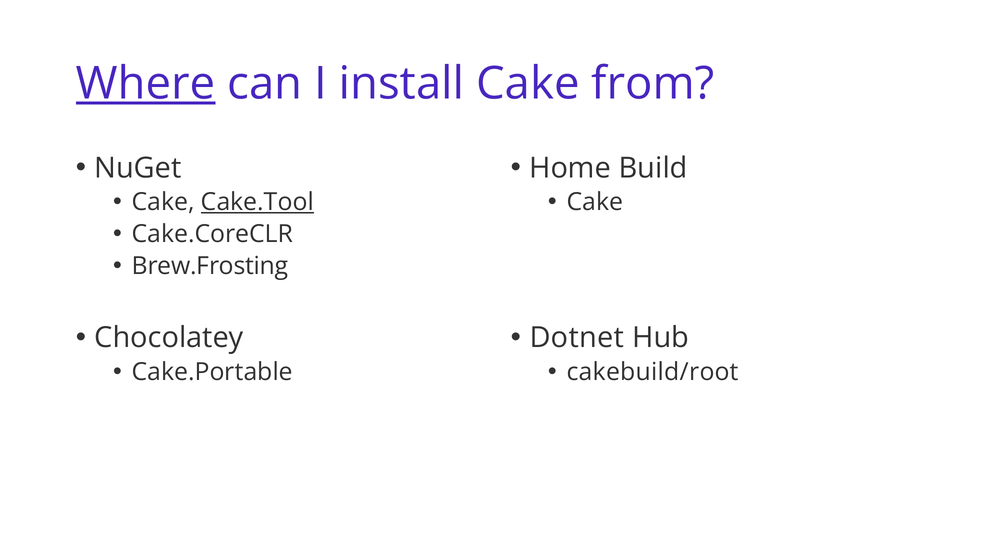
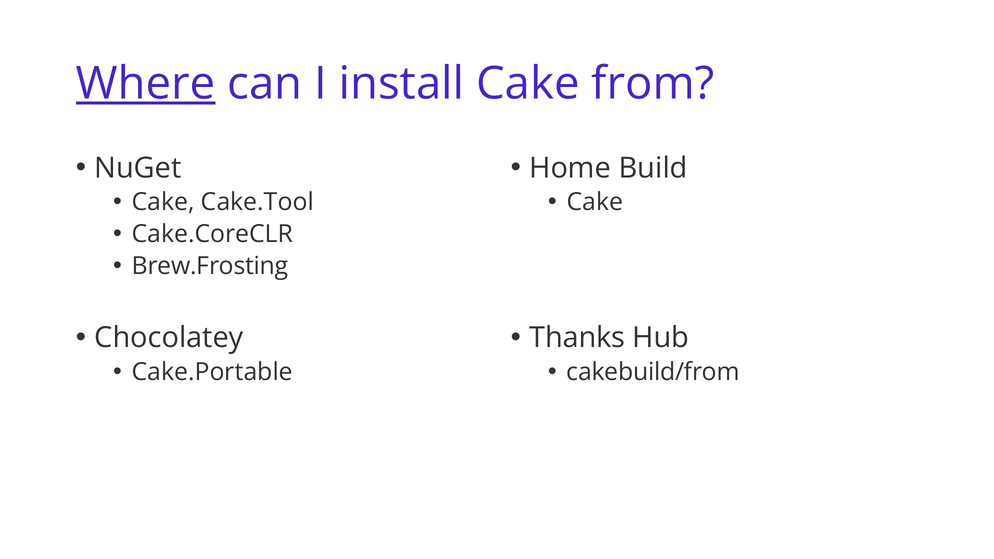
Cake.Tool underline: present -> none
Dotnet: Dotnet -> Thanks
cakebuild/root: cakebuild/root -> cakebuild/from
